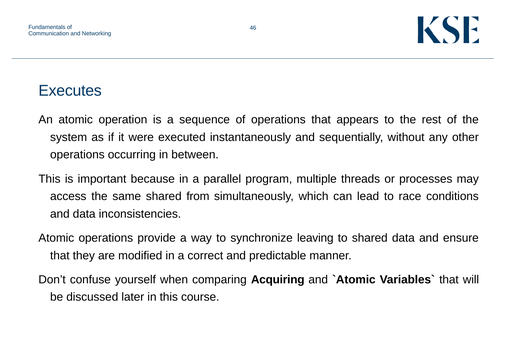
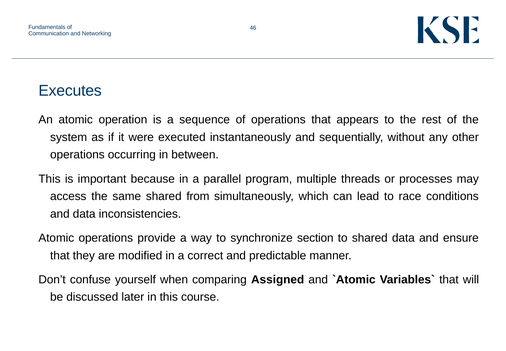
leaving: leaving -> section
Acquiring: Acquiring -> Assigned
